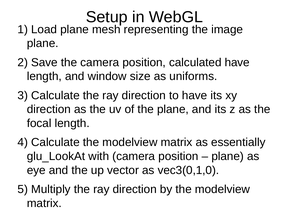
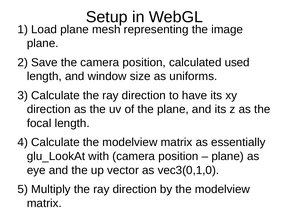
calculated have: have -> used
